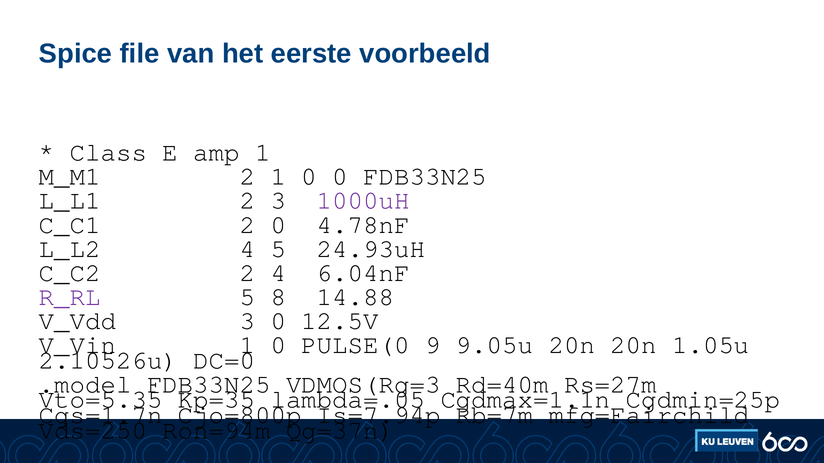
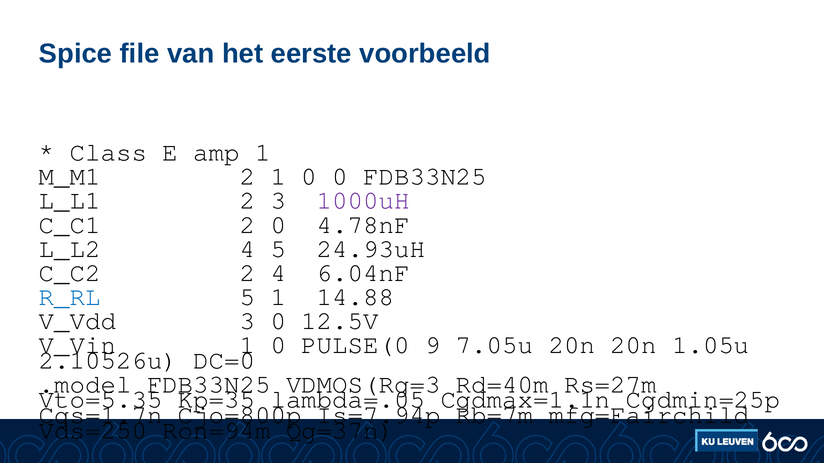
R_RL colour: purple -> blue
5 8: 8 -> 1
9.05u: 9.05u -> 7.05u
